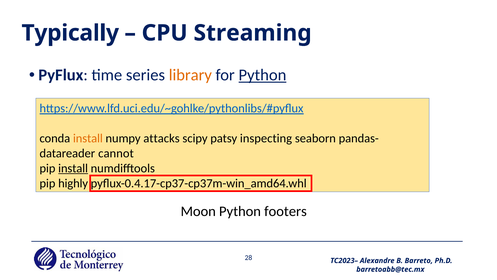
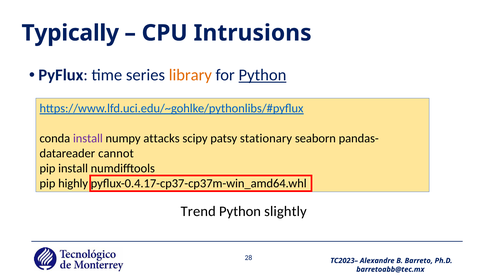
Streaming: Streaming -> Intrusions
install at (88, 138) colour: orange -> purple
inspecting: inspecting -> stationary
install at (73, 168) underline: present -> none
Moon: Moon -> Trend
footers: footers -> slightly
